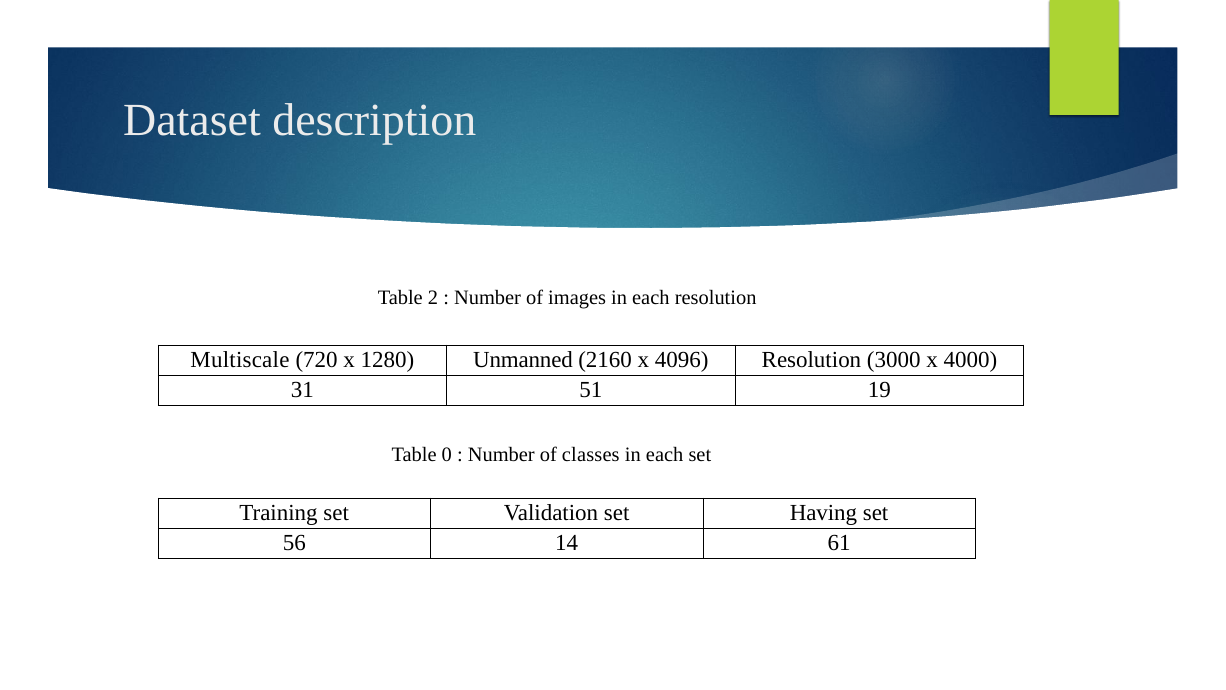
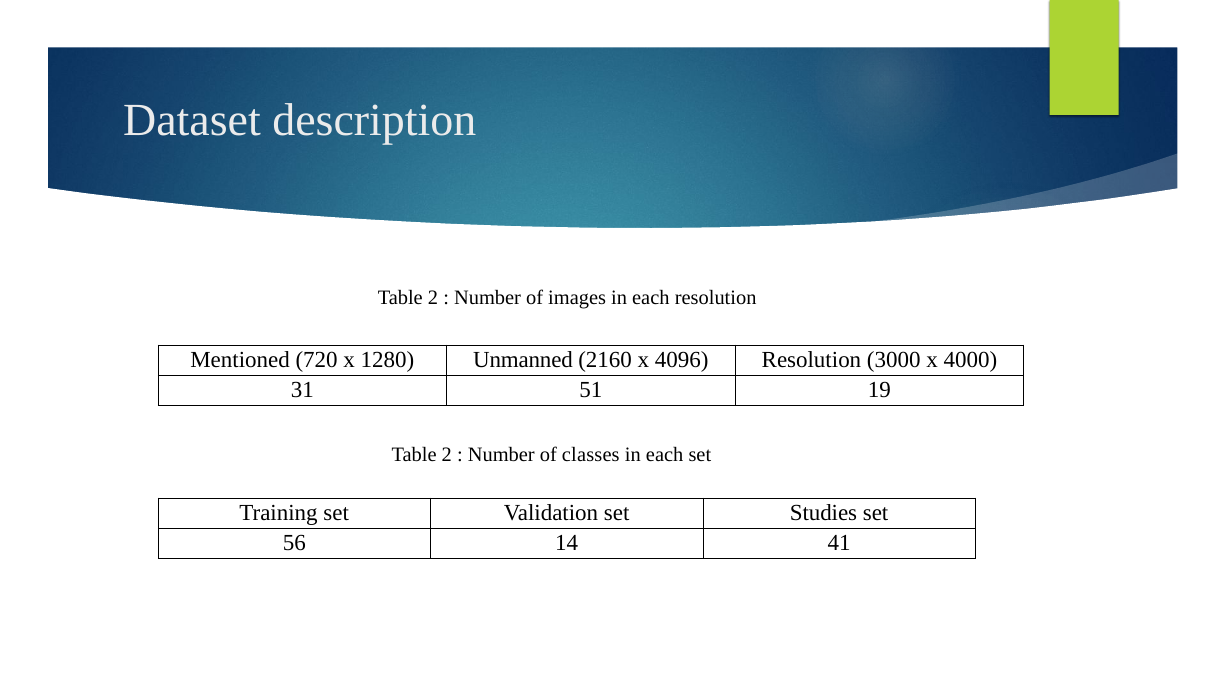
Multiscale: Multiscale -> Mentioned
0 at (447, 455): 0 -> 2
Having: Having -> Studies
61: 61 -> 41
